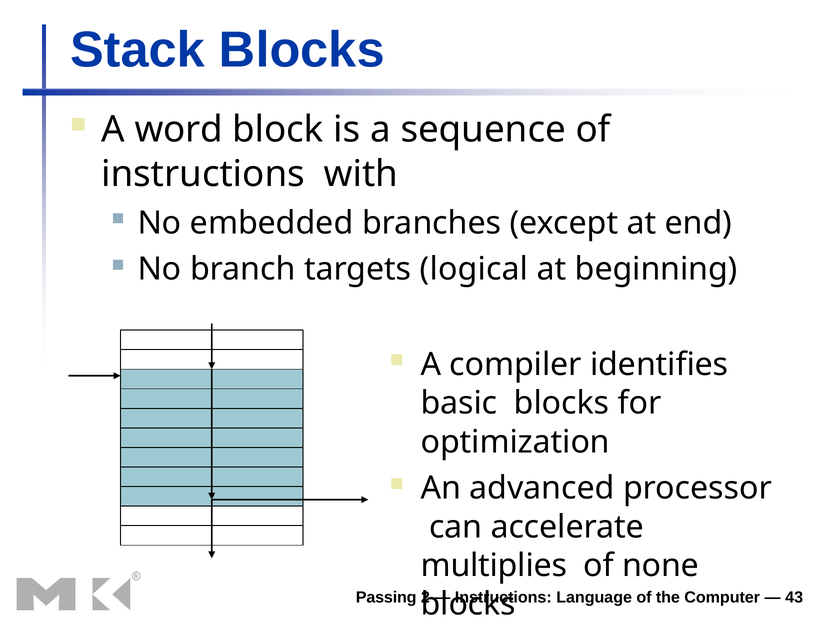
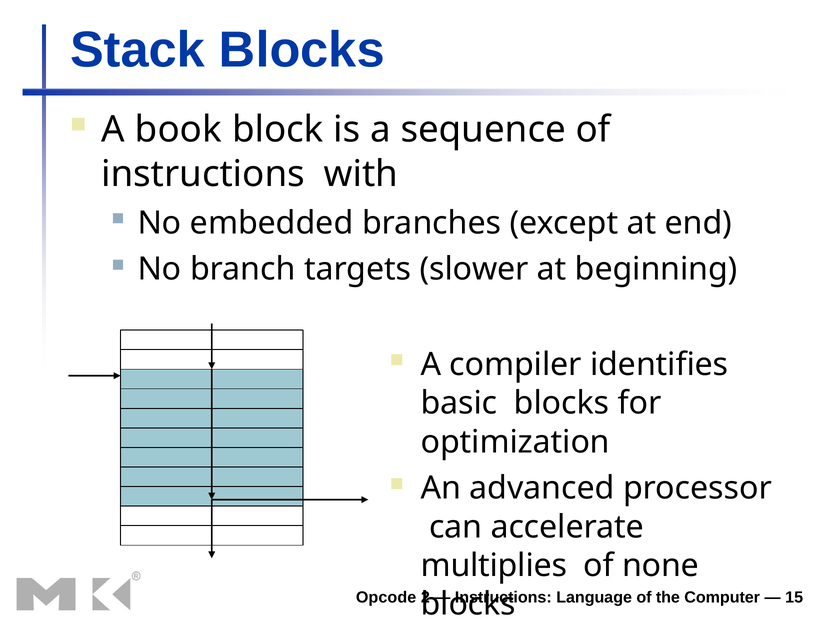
word: word -> book
logical: logical -> slower
Passing: Passing -> Opcode
43: 43 -> 15
